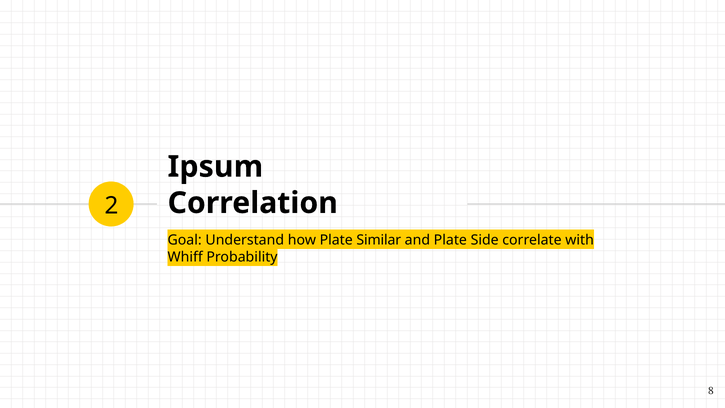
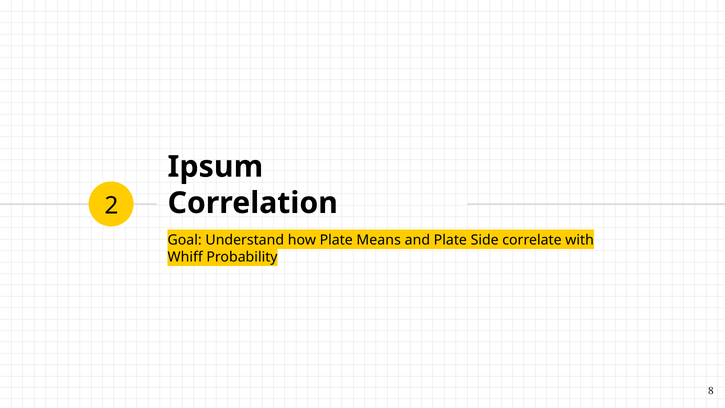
Similar: Similar -> Means
